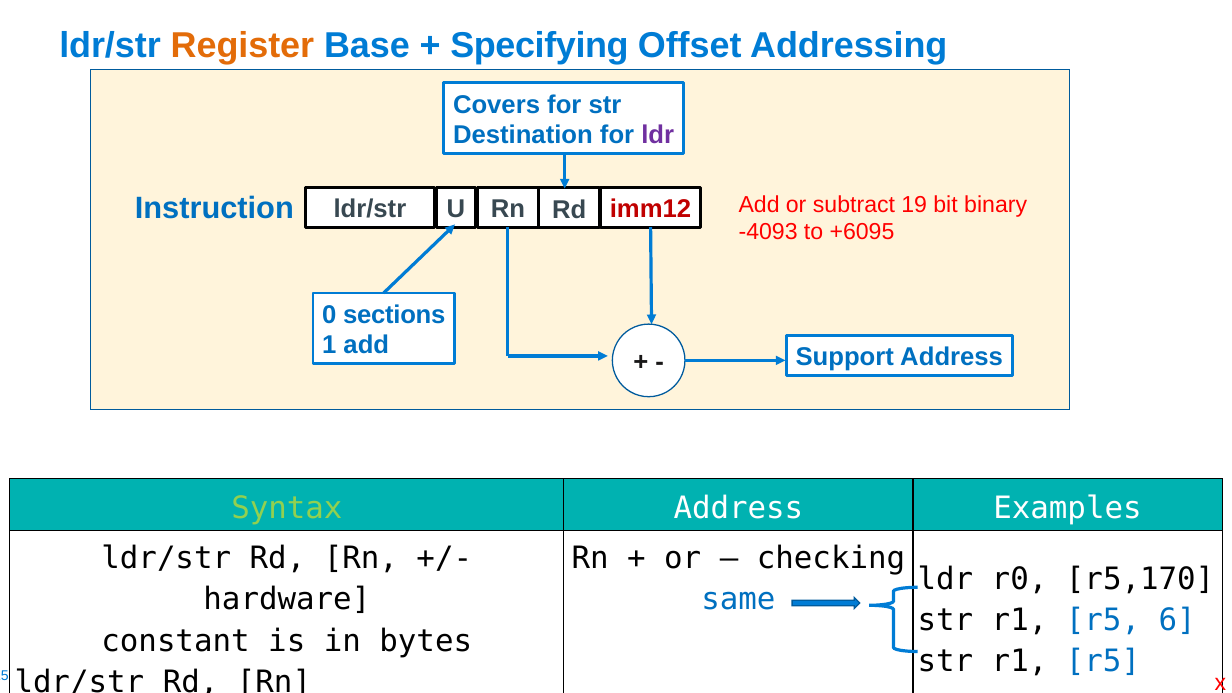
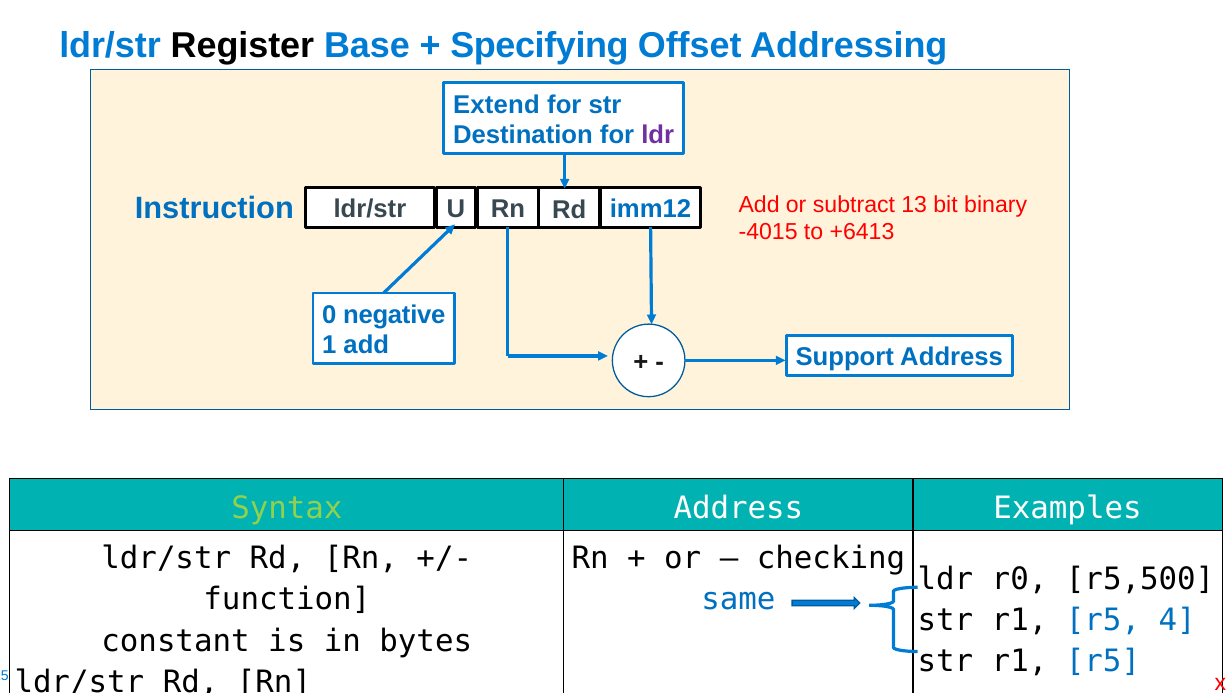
Register colour: orange -> black
Covers: Covers -> Extend
19: 19 -> 13
imm12 colour: red -> blue
-4093: -4093 -> -4015
+6095: +6095 -> +6413
sections: sections -> negative
r5,170: r5,170 -> r5,500
hardware: hardware -> function
6: 6 -> 4
